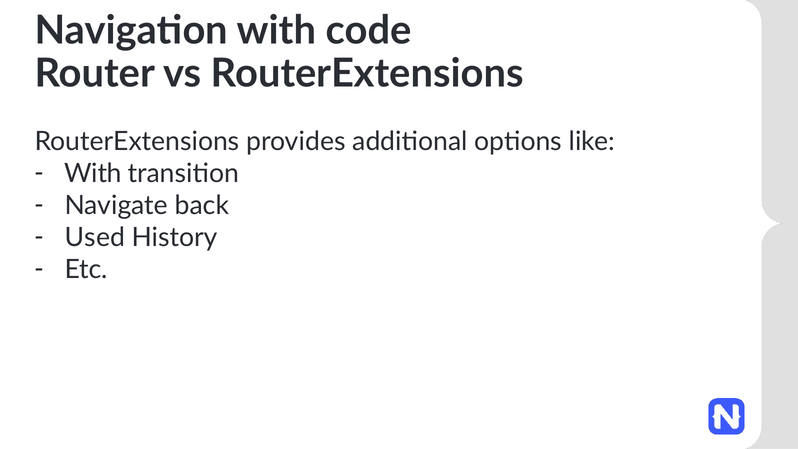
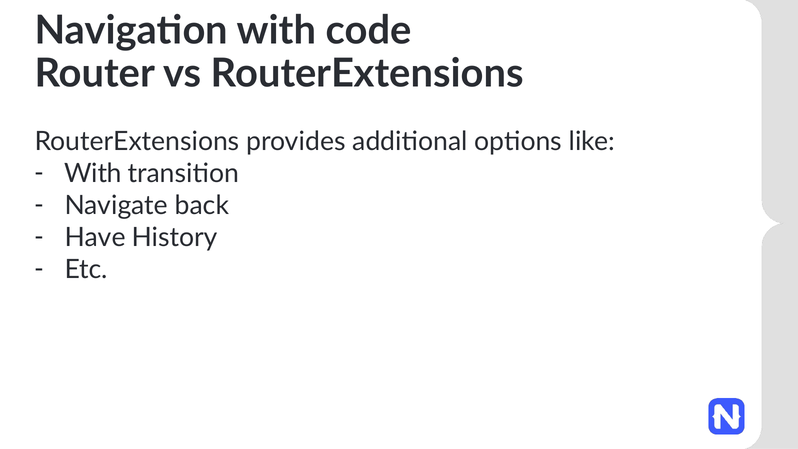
Used: Used -> Have
